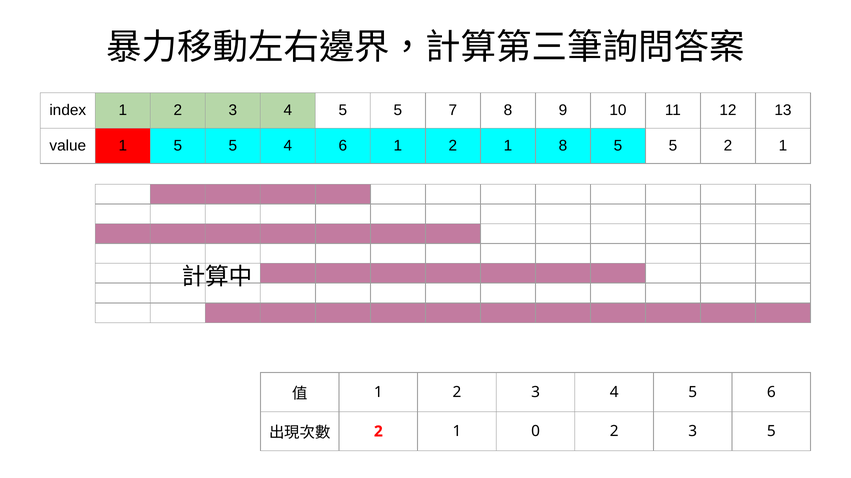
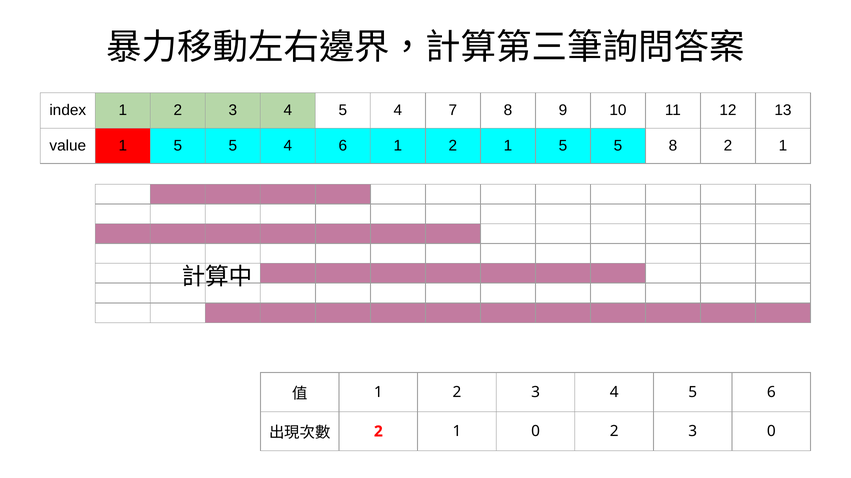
4 5 5: 5 -> 4
2 1 8: 8 -> 5
5 at (673, 146): 5 -> 8
3 5: 5 -> 0
